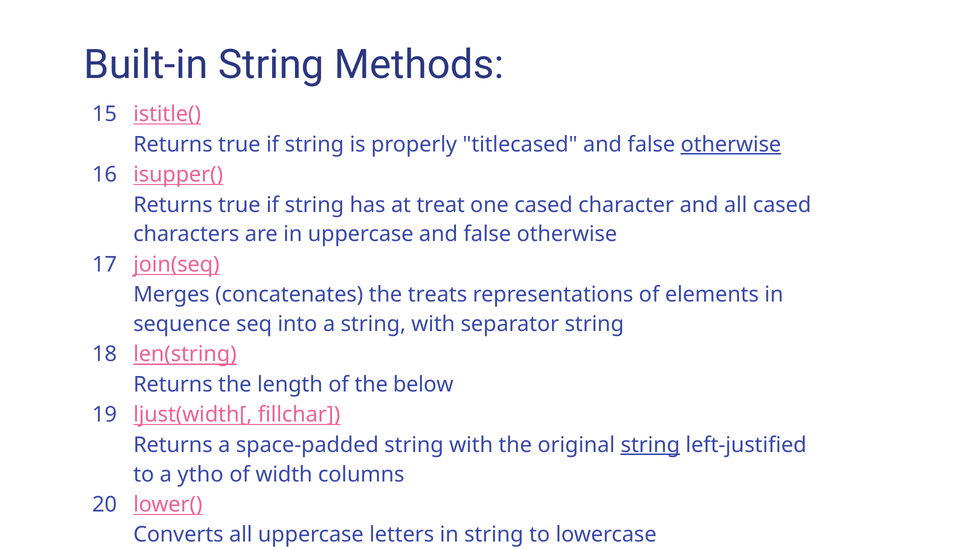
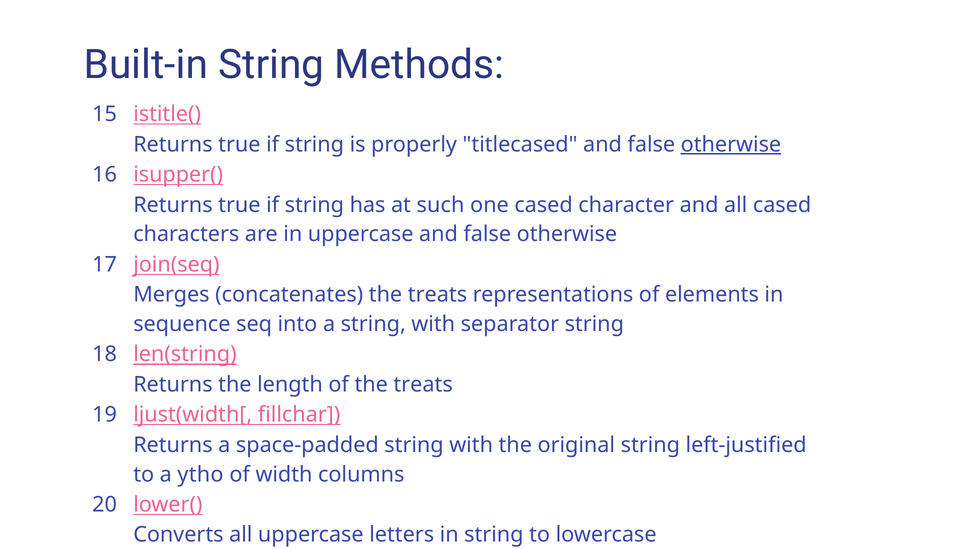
treat: treat -> such
of the below: below -> treats
string at (650, 445) underline: present -> none
